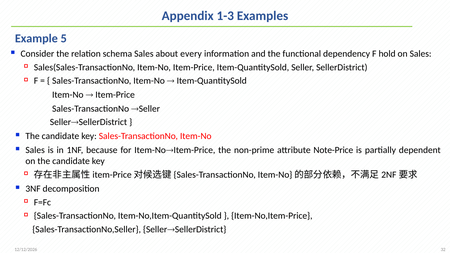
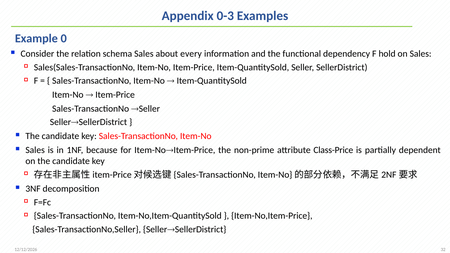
1-3: 1-3 -> 0-3
5: 5 -> 0
Note-Price: Note-Price -> Class-Price
